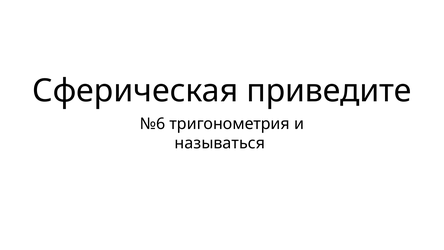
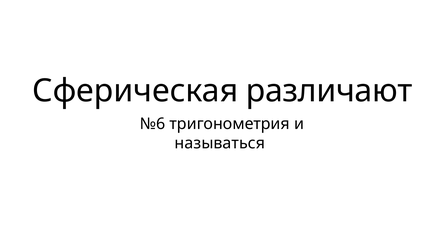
приведите: приведите -> различают
